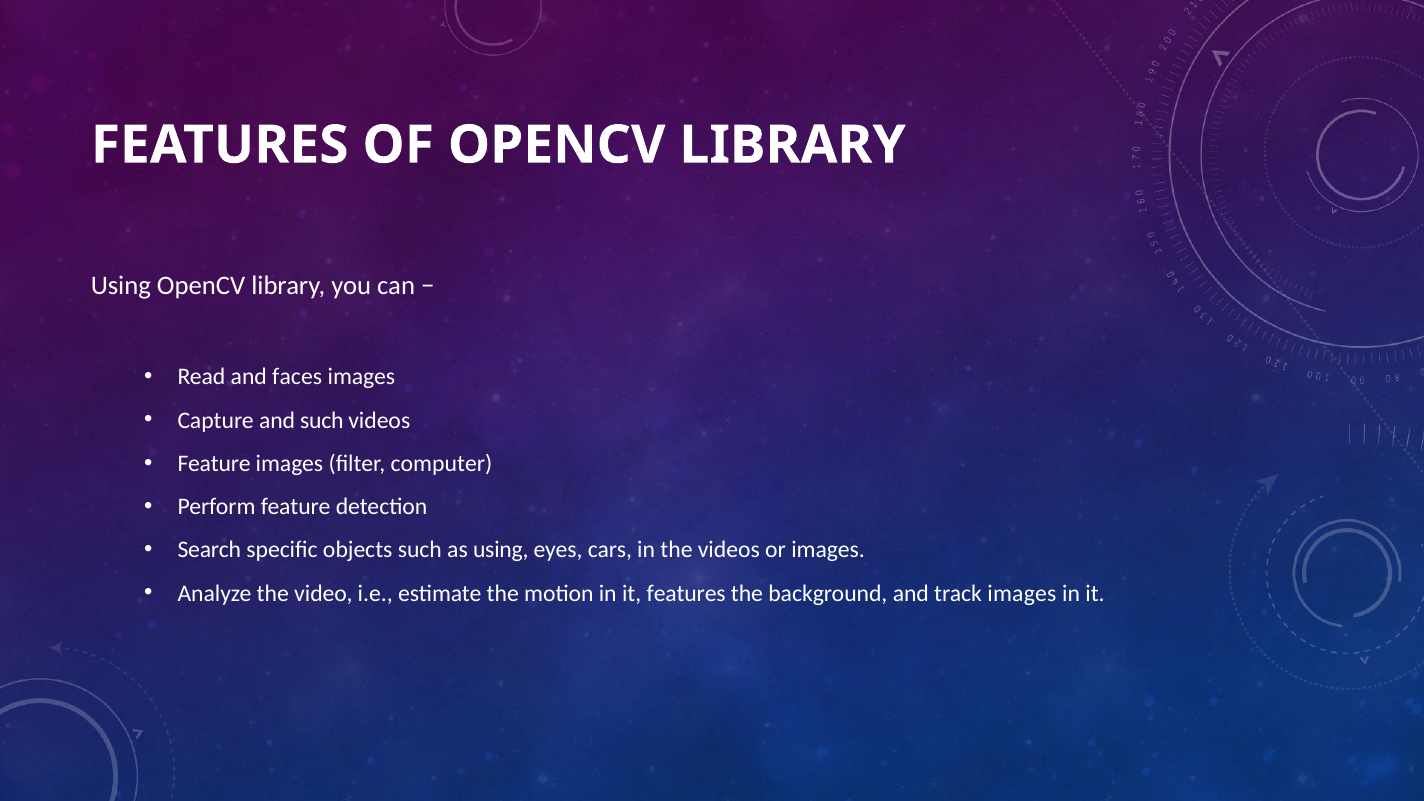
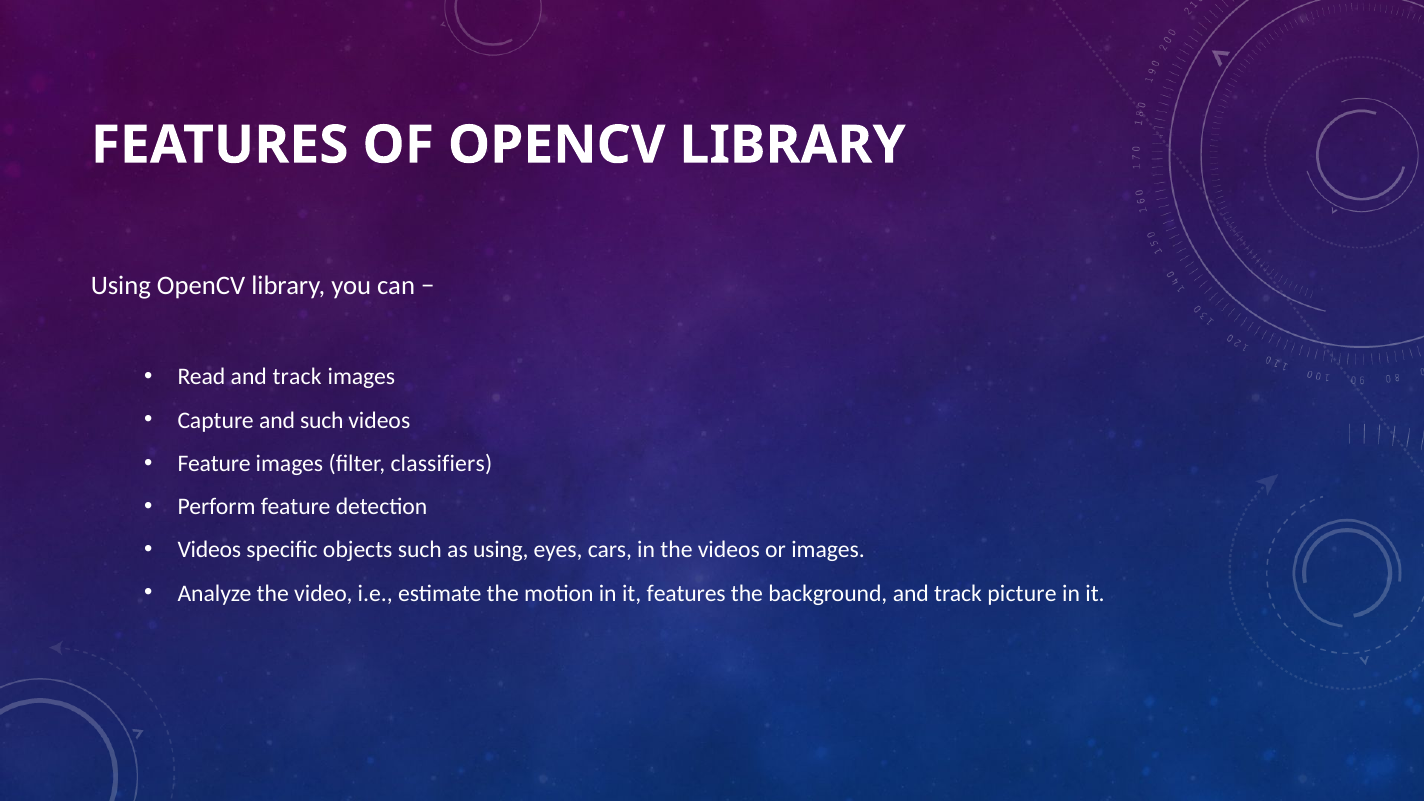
Read and faces: faces -> track
computer: computer -> classifiers
Search at (209, 550): Search -> Videos
track images: images -> picture
